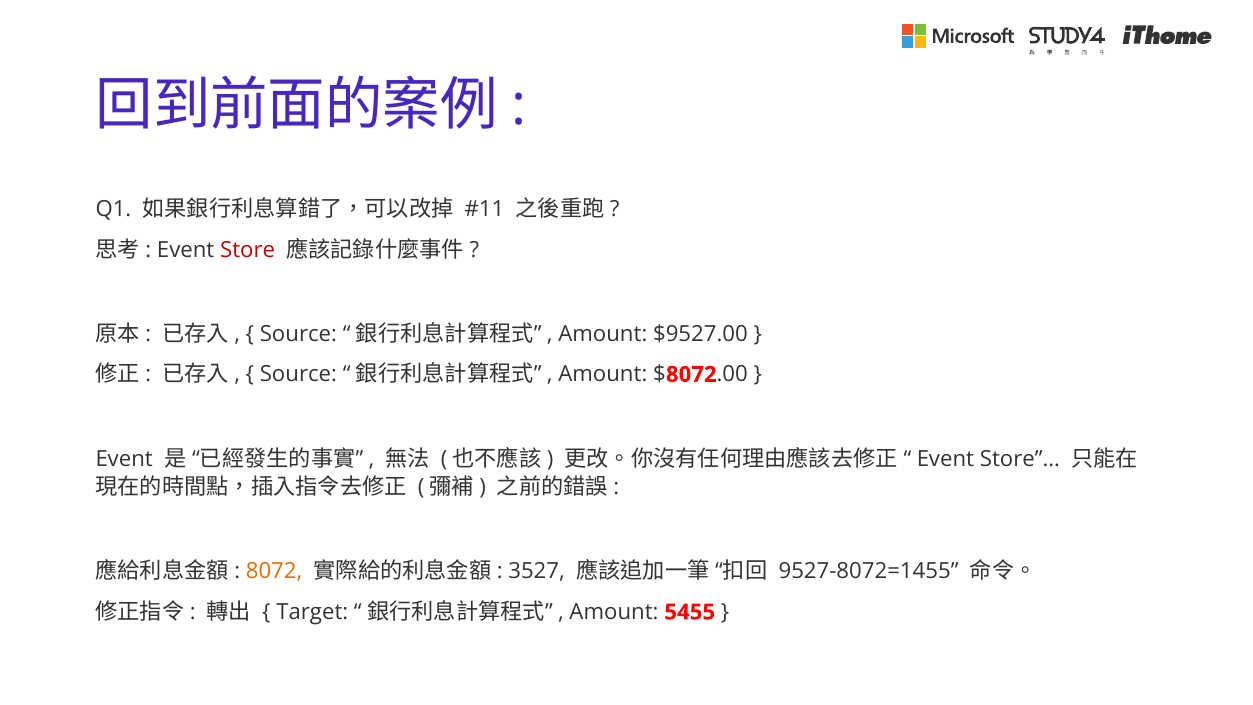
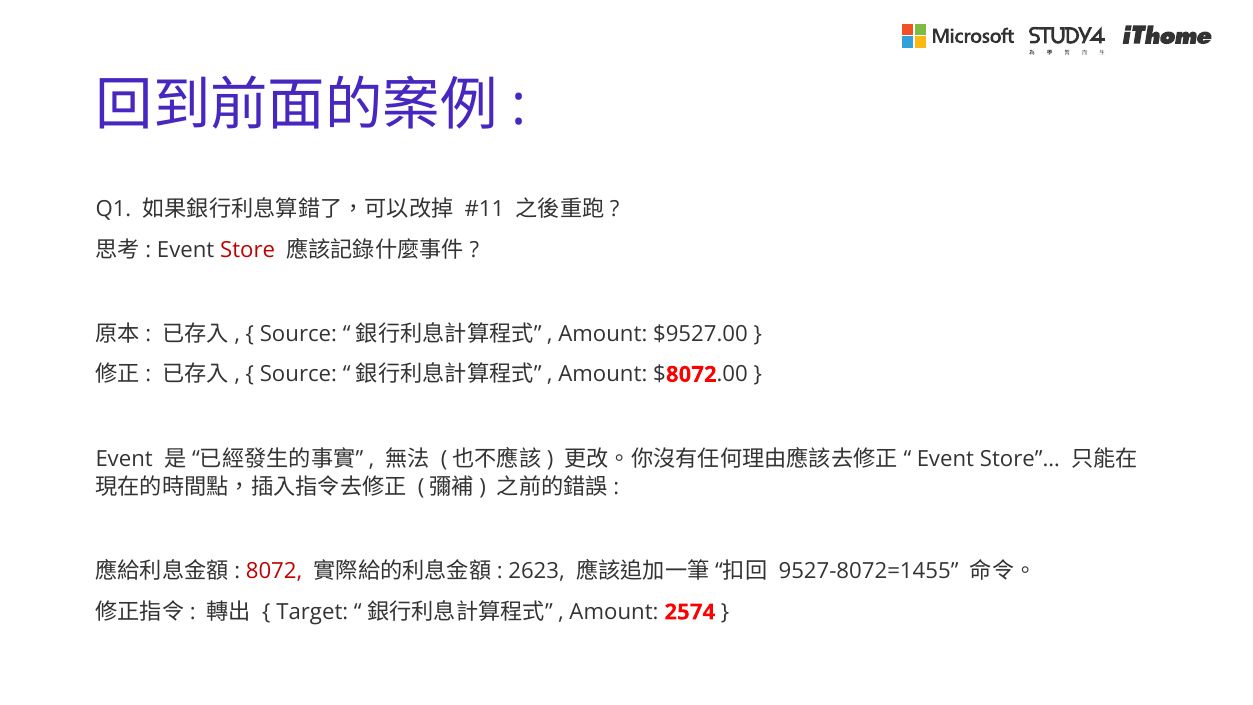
8072 colour: orange -> red
3527: 3527 -> 2623
5455: 5455 -> 2574
